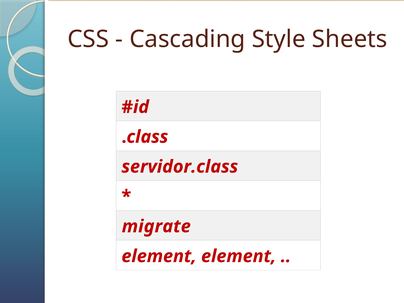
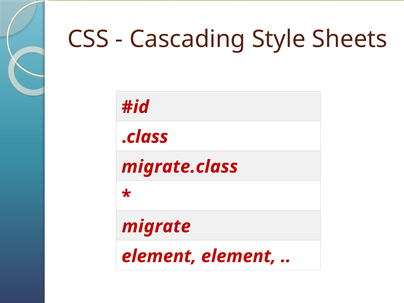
servidor.class: servidor.class -> migrate.class
